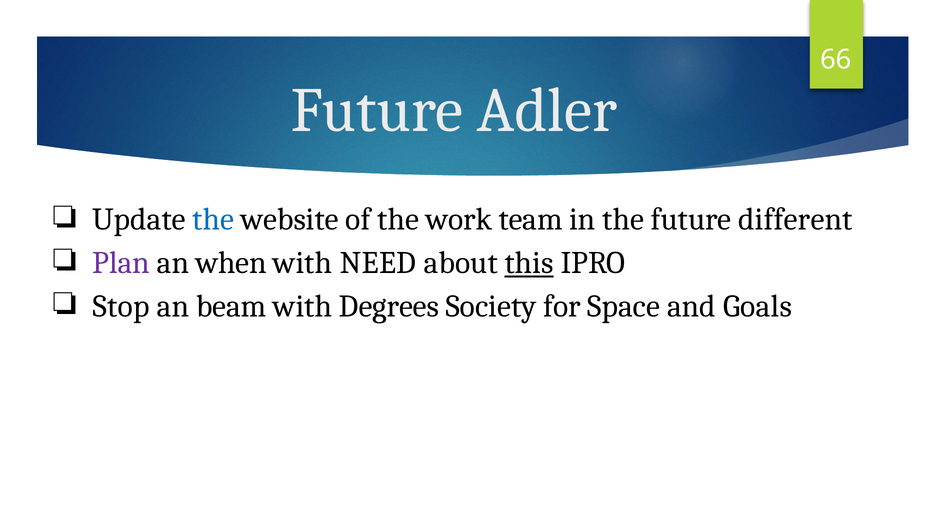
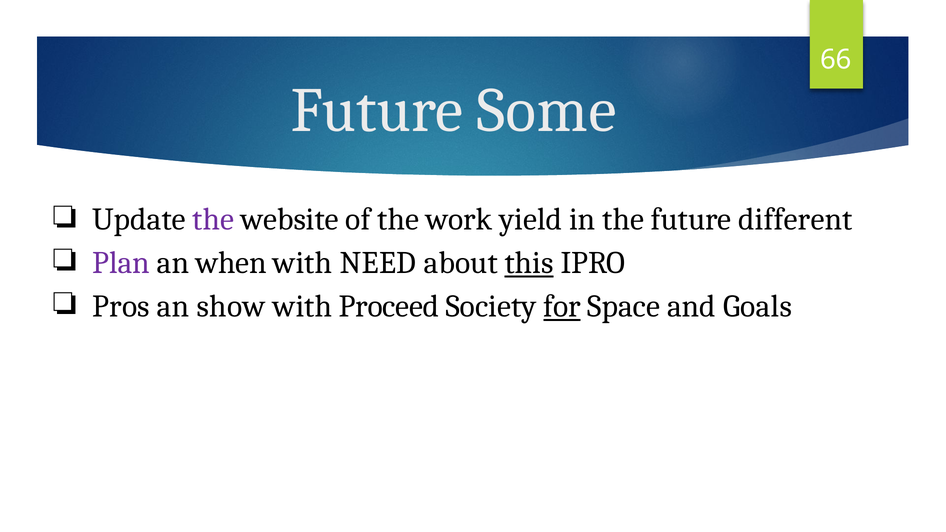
Adler: Adler -> Some
the at (213, 220) colour: blue -> purple
team: team -> yield
Stop: Stop -> Pros
beam: beam -> show
Degrees: Degrees -> Proceed
for underline: none -> present
